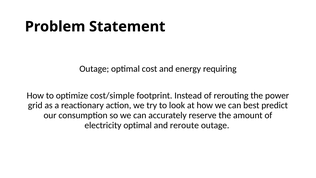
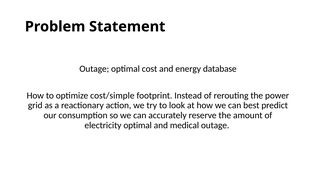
requiring: requiring -> database
reroute: reroute -> medical
